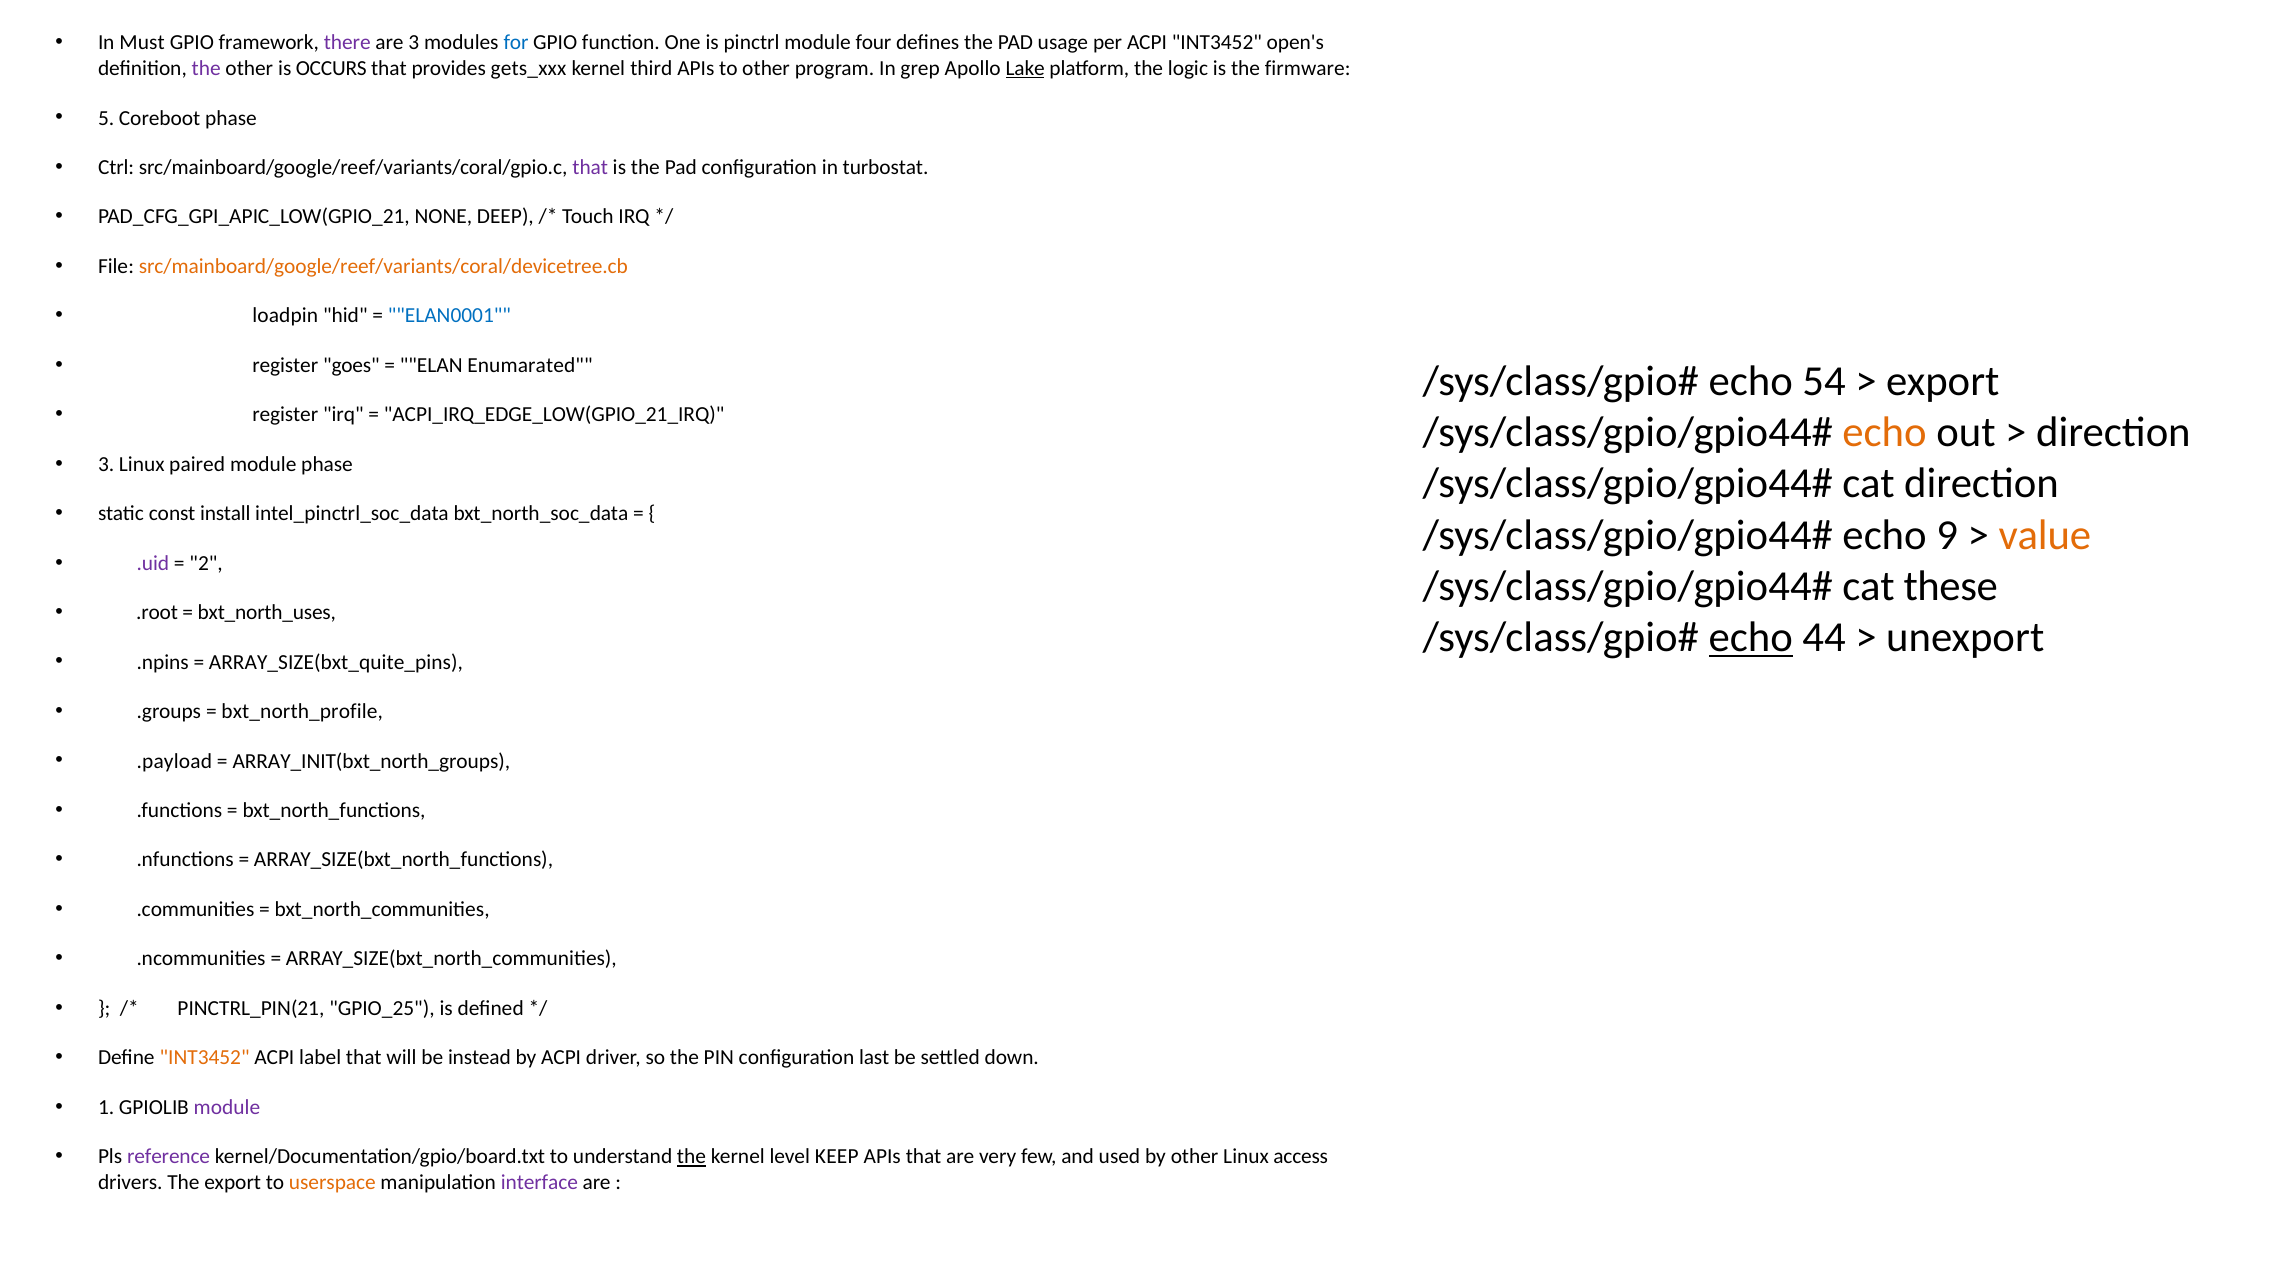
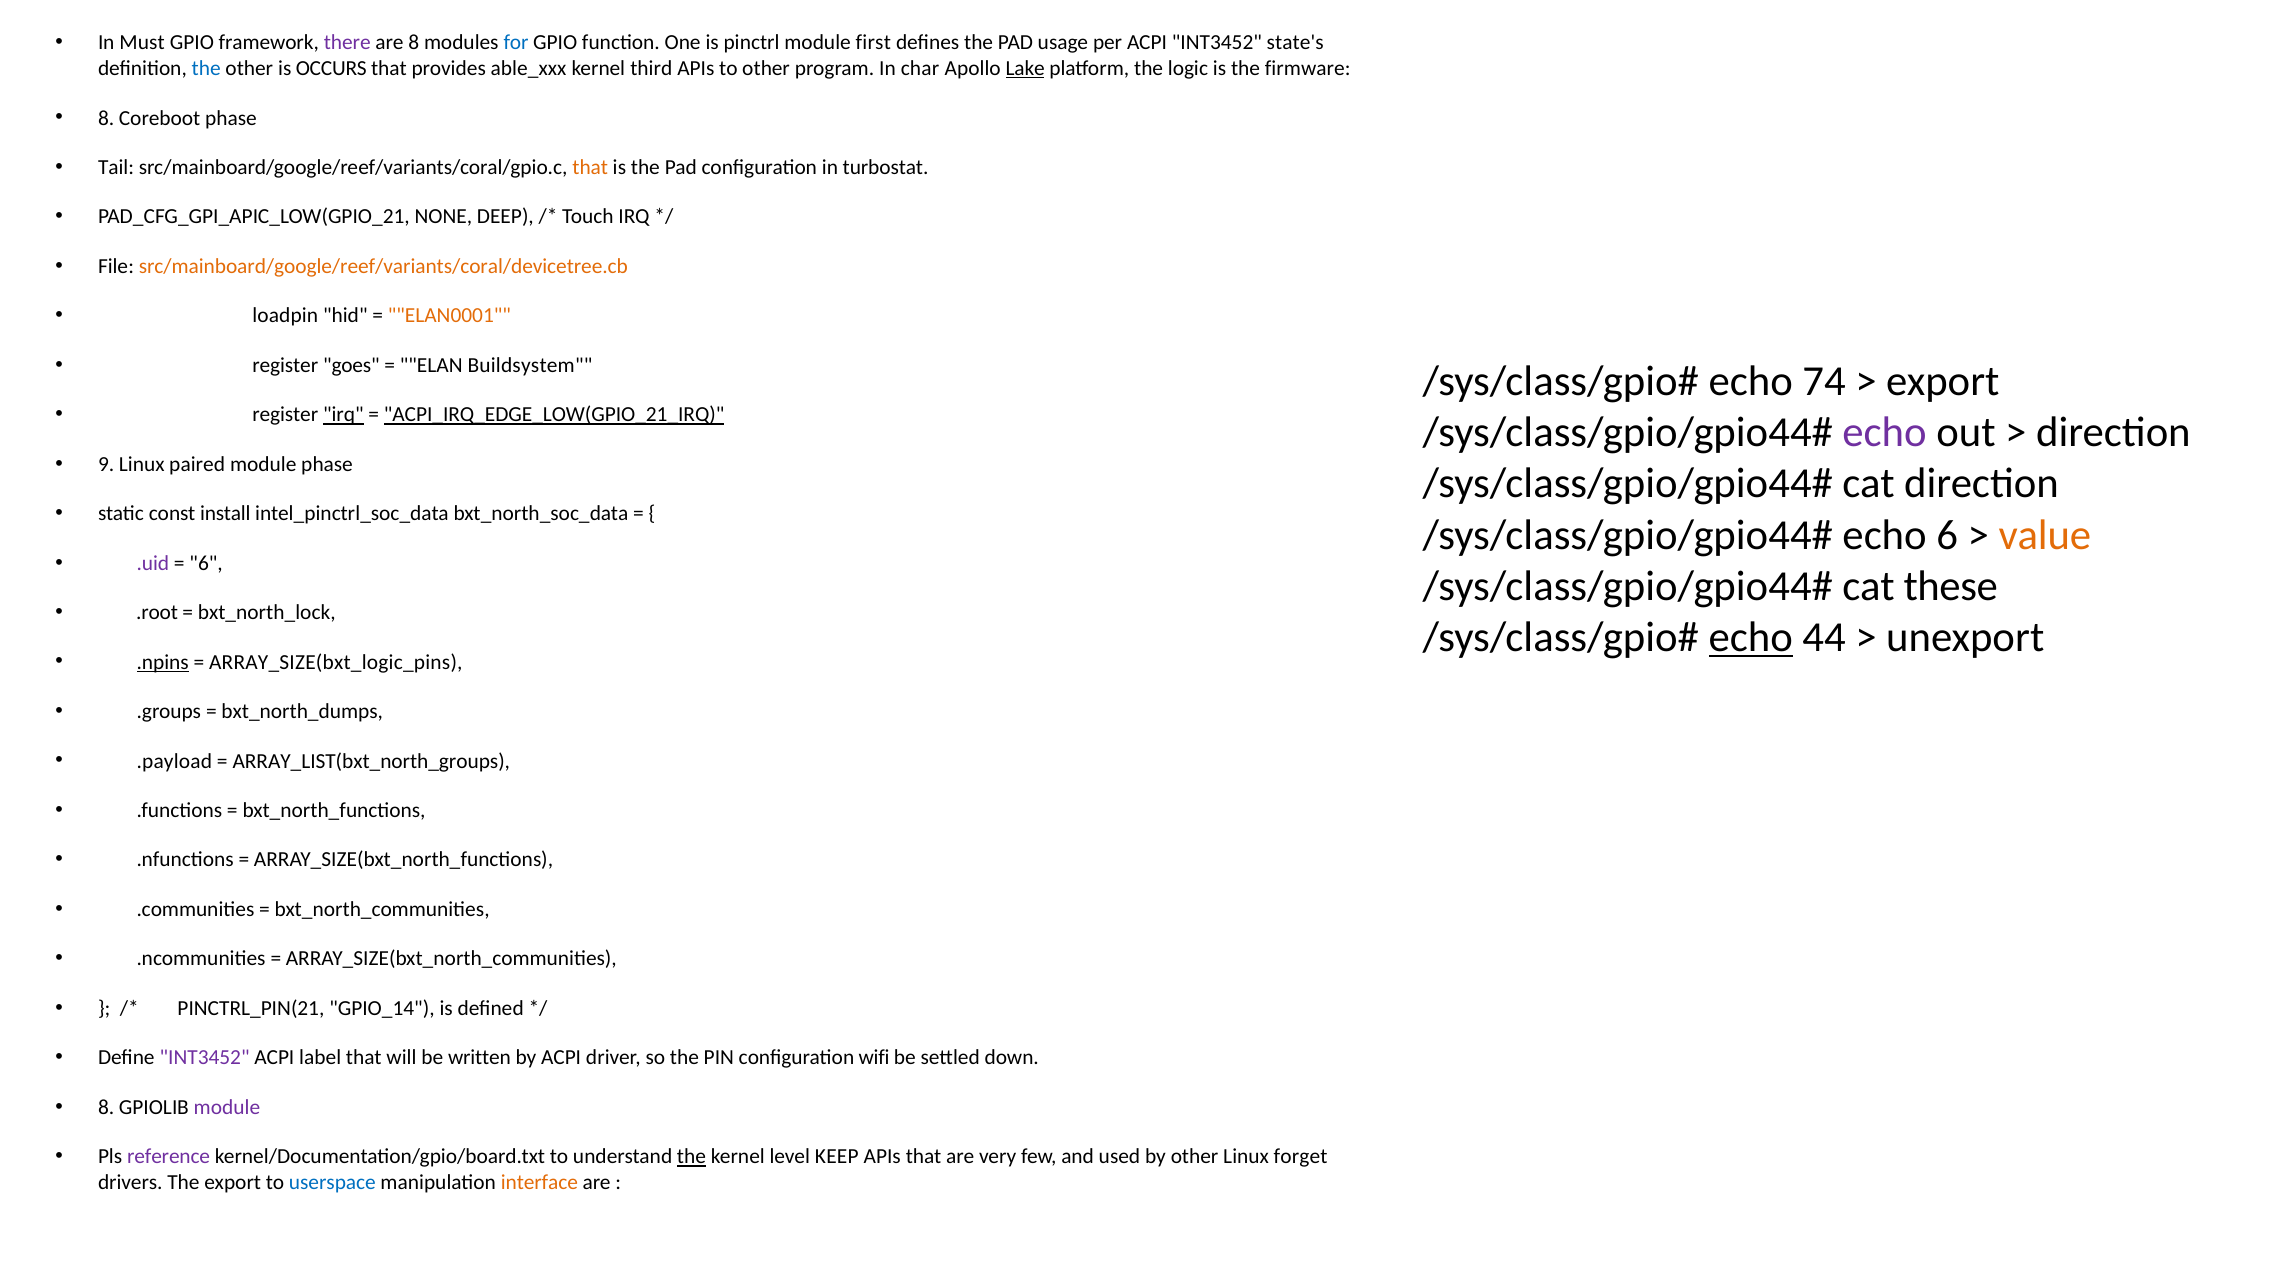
are 3: 3 -> 8
four: four -> first
open's: open's -> state's
the at (206, 69) colour: purple -> blue
gets_xxx: gets_xxx -> able_xxx
grep: grep -> char
5 at (106, 118): 5 -> 8
Ctrl: Ctrl -> Tail
that at (590, 167) colour: purple -> orange
ELAN0001 colour: blue -> orange
Enumarated: Enumarated -> Buildsystem
54: 54 -> 74
irq at (343, 415) underline: none -> present
ACPI_IRQ_EDGE_LOW(GPIO_21_IRQ underline: none -> present
echo at (1885, 432) colour: orange -> purple
3 at (106, 464): 3 -> 9
echo 9: 9 -> 6
2 at (206, 563): 2 -> 6
bxt_north_uses: bxt_north_uses -> bxt_north_lock
.npins underline: none -> present
ARRAY_SIZE(bxt_quite_pins: ARRAY_SIZE(bxt_quite_pins -> ARRAY_SIZE(bxt_logic_pins
bxt_north_profile: bxt_north_profile -> bxt_north_dumps
ARRAY_INIT(bxt_north_groups: ARRAY_INIT(bxt_north_groups -> ARRAY_LIST(bxt_north_groups
GPIO_25: GPIO_25 -> GPIO_14
INT3452 at (205, 1058) colour: orange -> purple
instead: instead -> written
last: last -> wifi
1 at (106, 1107): 1 -> 8
access: access -> forget
userspace colour: orange -> blue
interface colour: purple -> orange
